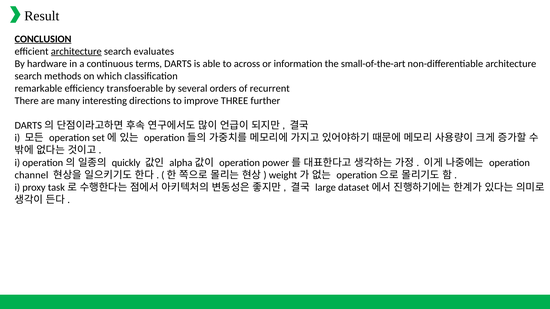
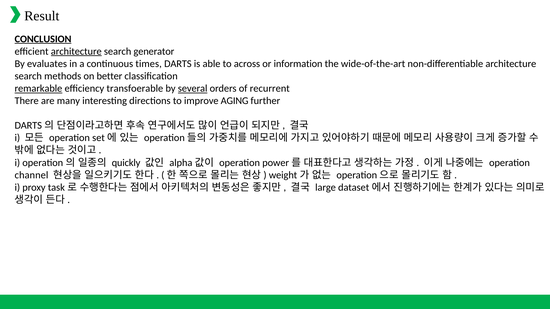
evaluates: evaluates -> generator
hardware: hardware -> evaluates
terms: terms -> times
small-of-the-art: small-of-the-art -> wide-of-the-art
which: which -> better
remarkable underline: none -> present
several underline: none -> present
THREE: THREE -> AGING
